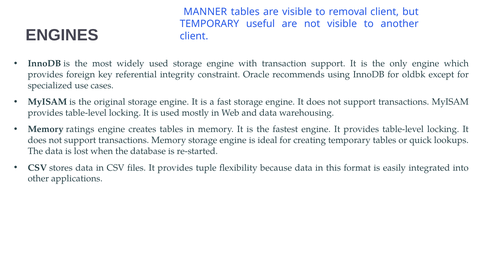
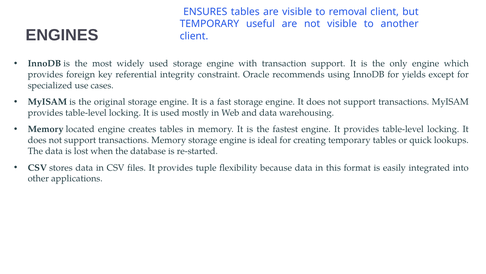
MANNER: MANNER -> ENSURES
oldbk: oldbk -> yields
ratings: ratings -> located
